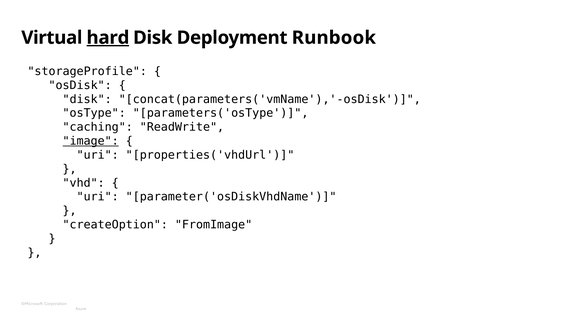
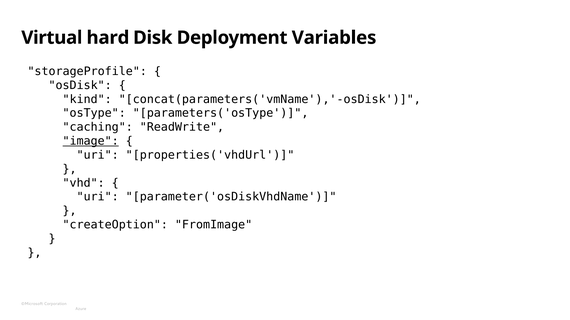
hard underline: present -> none
Runbook: Runbook -> Variables
disk at (87, 99): disk -> kind
